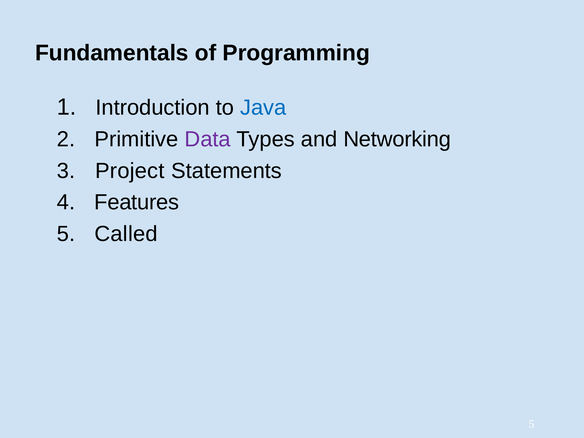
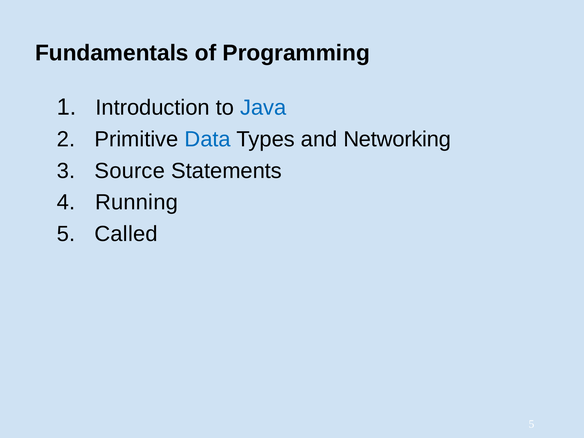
Data colour: purple -> blue
Project: Project -> Source
Features: Features -> Running
